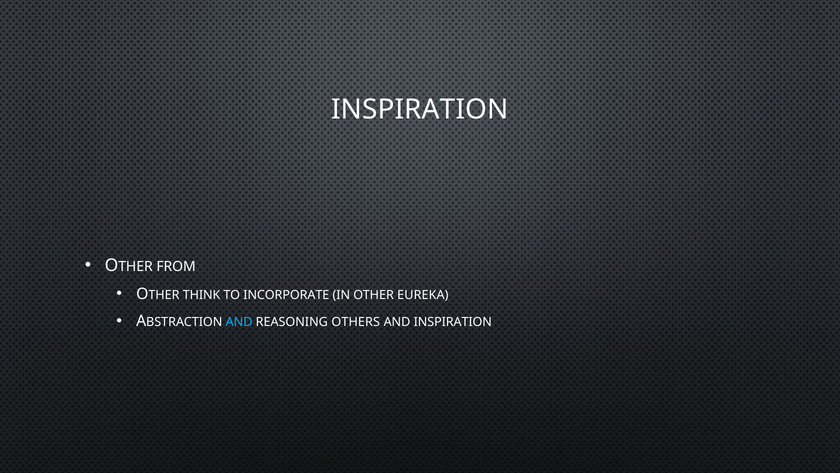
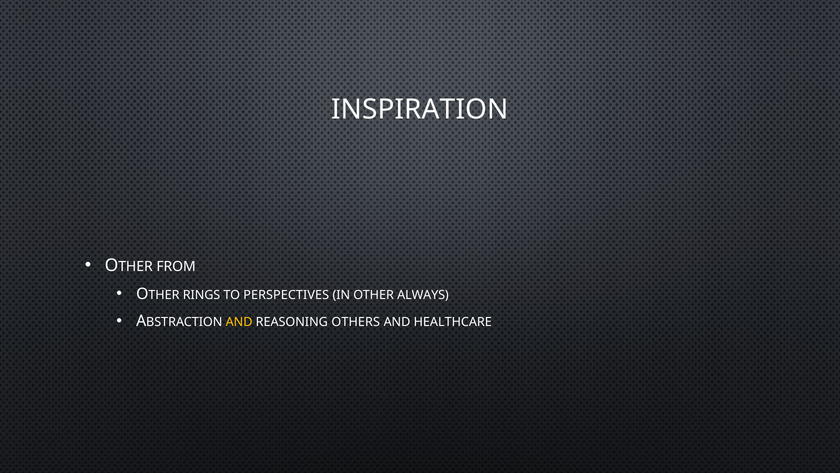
THINK: THINK -> RINGS
INCORPORATE: INCORPORATE -> PERSPECTIVES
EUREKA: EUREKA -> ALWAYS
AND at (239, 322) colour: light blue -> yellow
AND INSPIRATION: INSPIRATION -> HEALTHCARE
